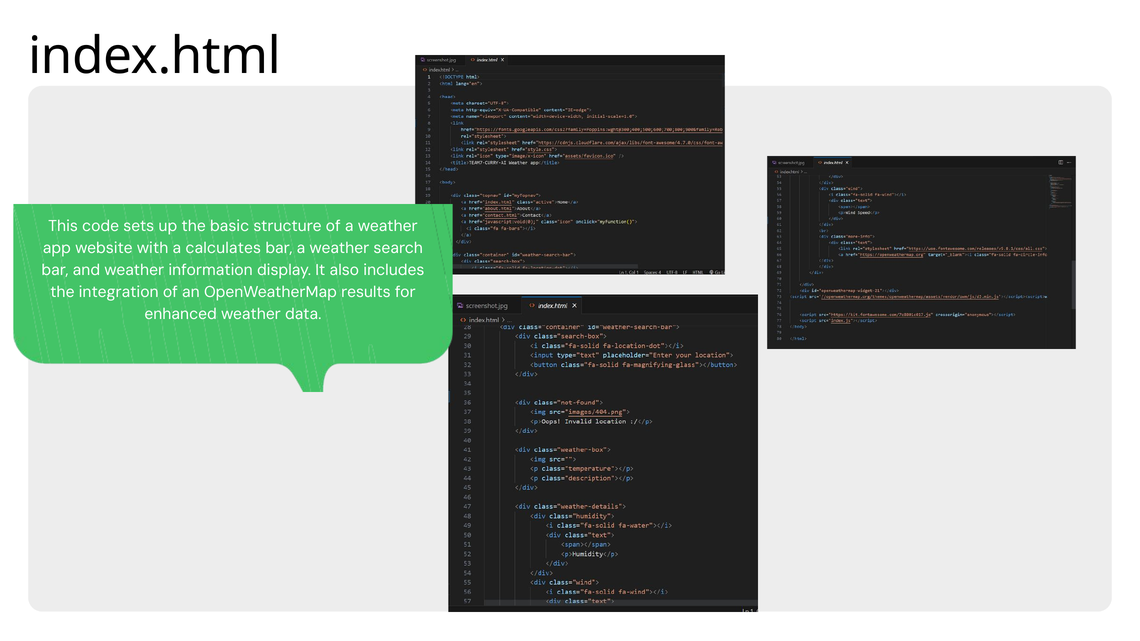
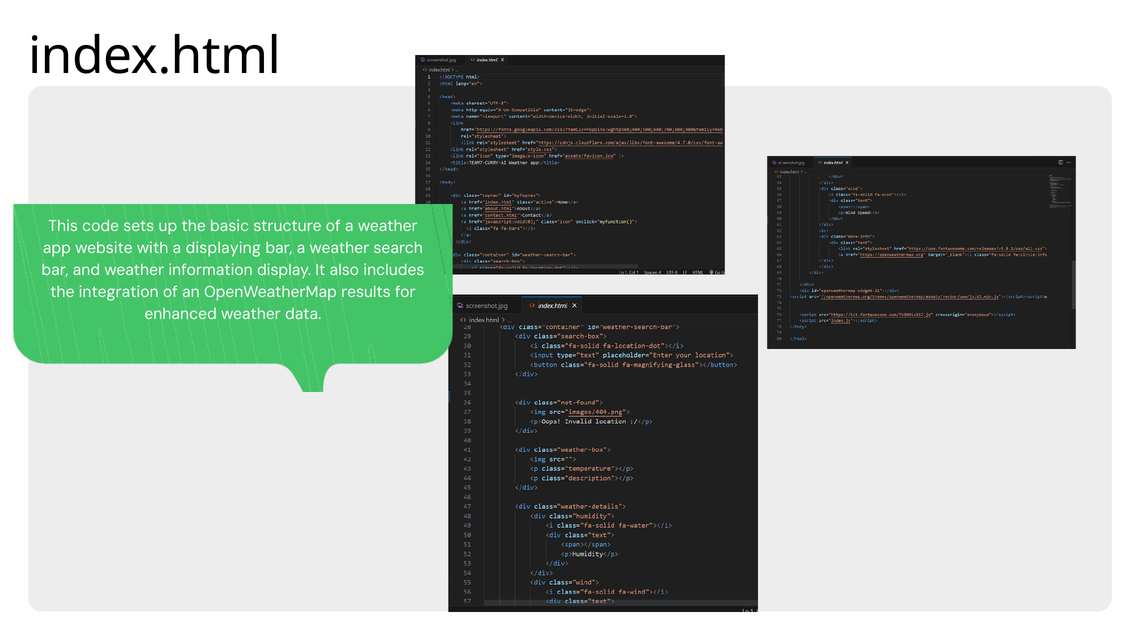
calculates: calculates -> displaying
